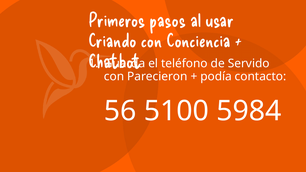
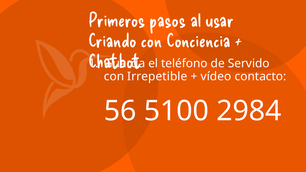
Parecieron: Parecieron -> Irrepetible
podía: podía -> vídeo
5984: 5984 -> 2984
